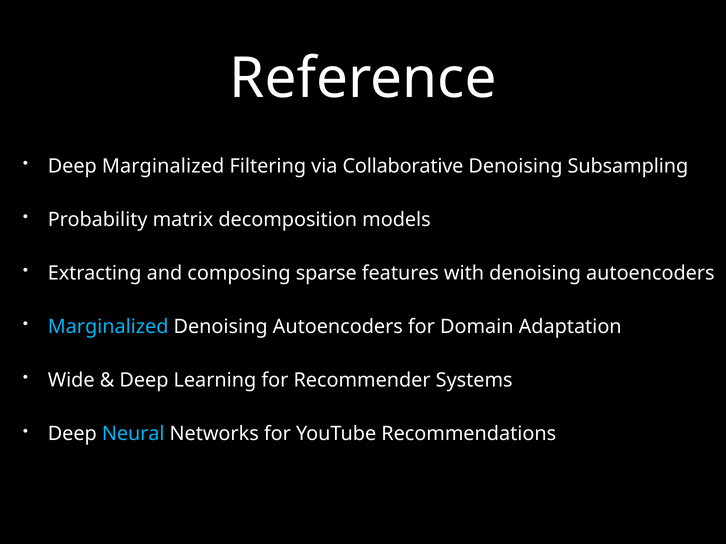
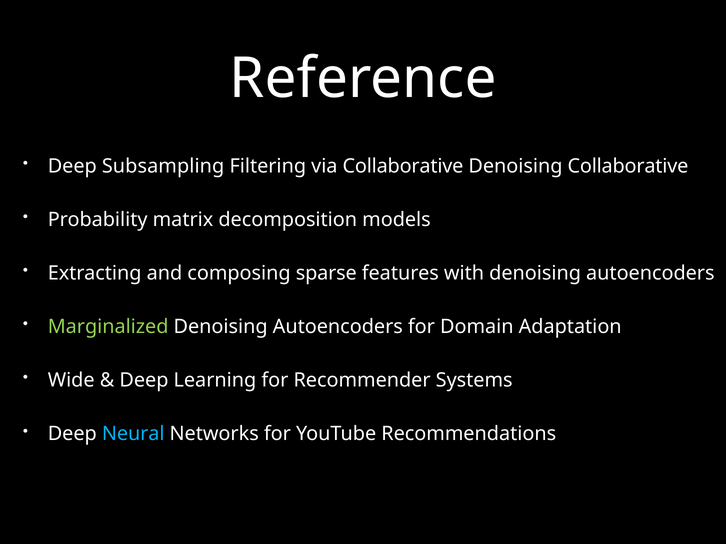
Deep Marginalized: Marginalized -> Subsampling
Denoising Subsampling: Subsampling -> Collaborative
Marginalized at (108, 327) colour: light blue -> light green
